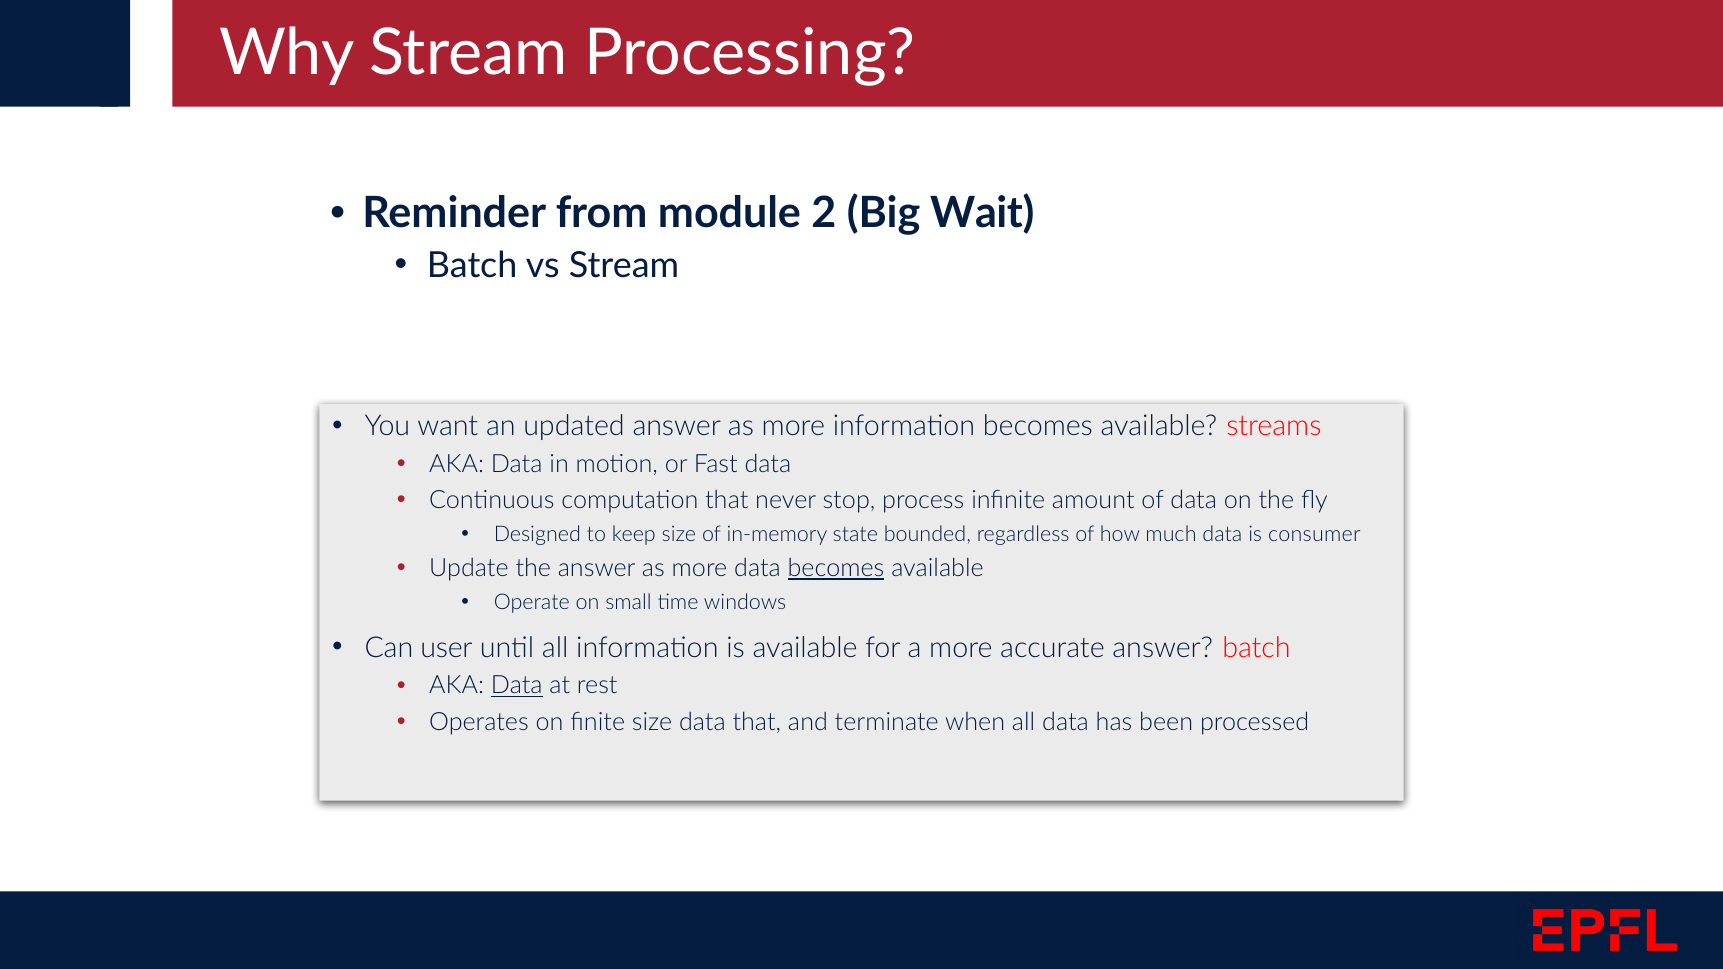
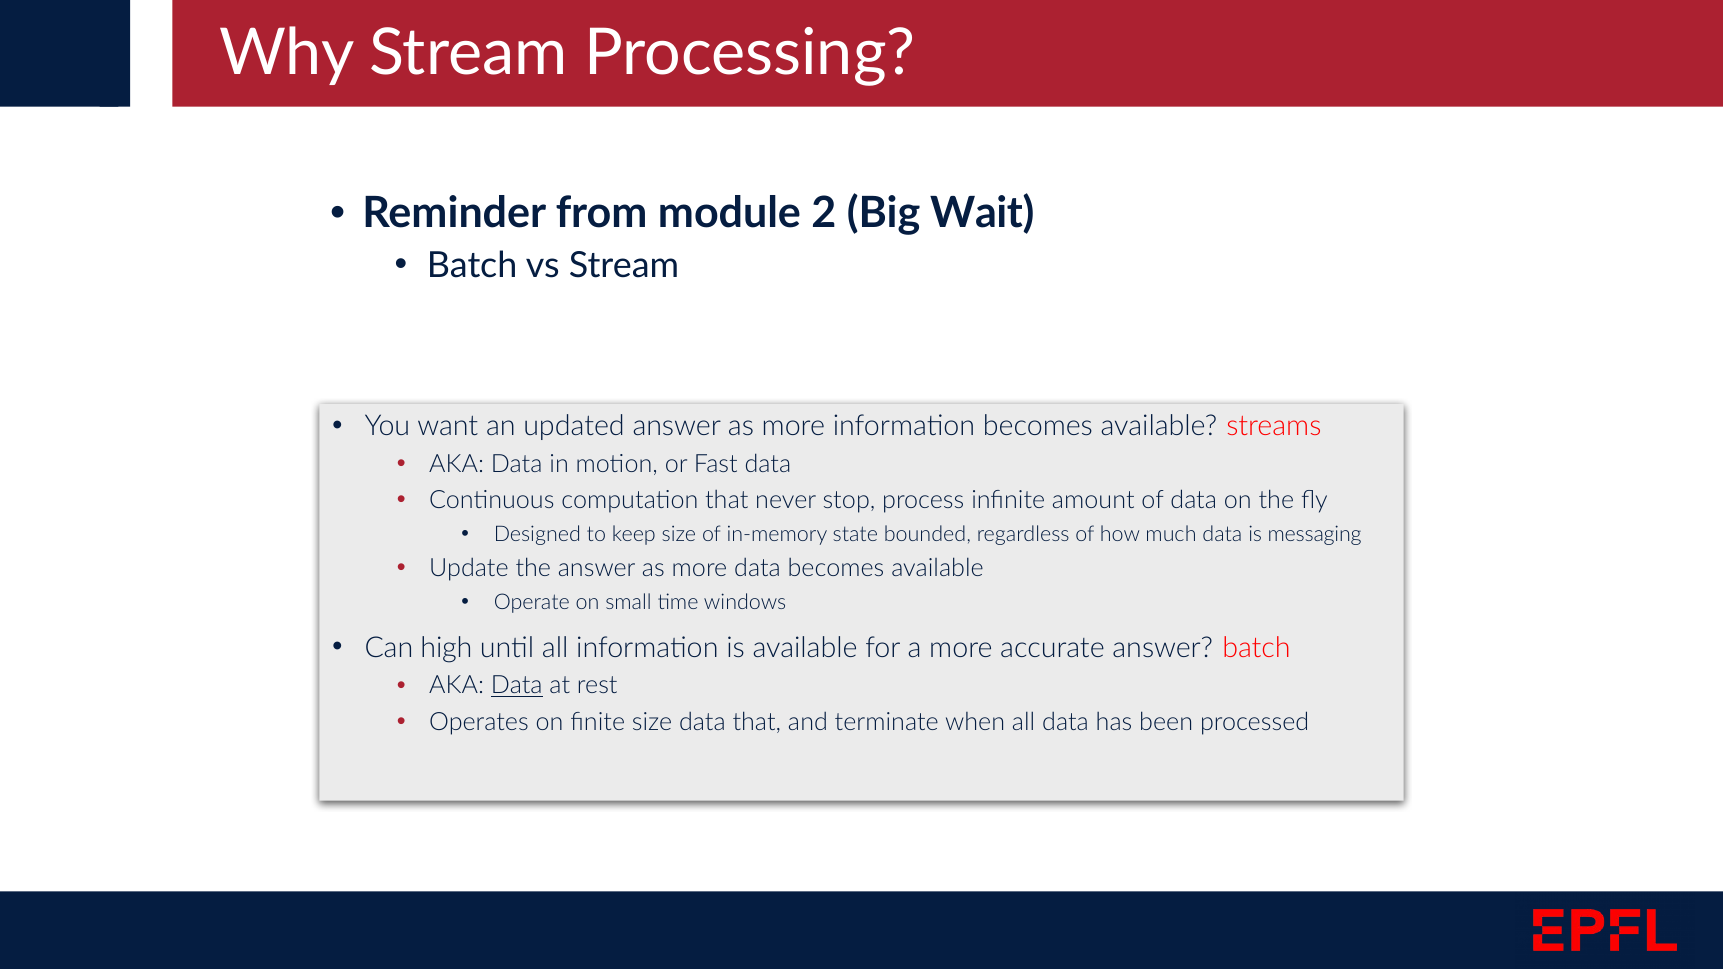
consumer: consumer -> messaging
becomes at (836, 569) underline: present -> none
user: user -> high
